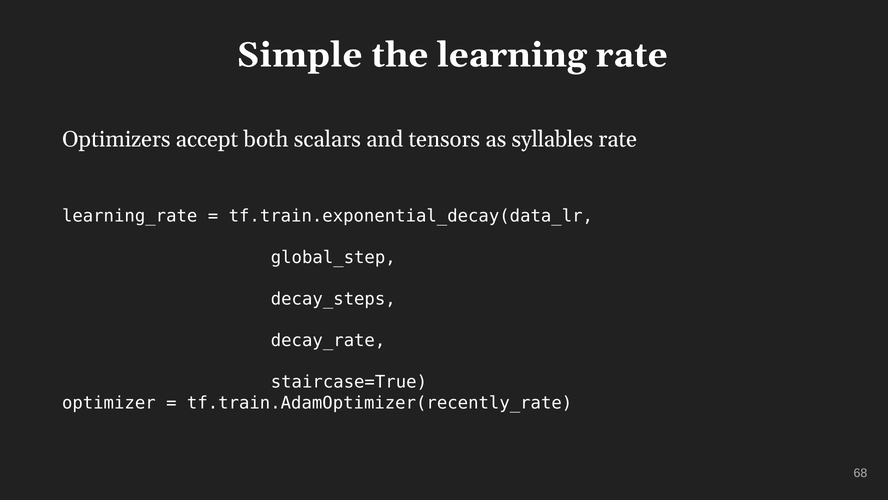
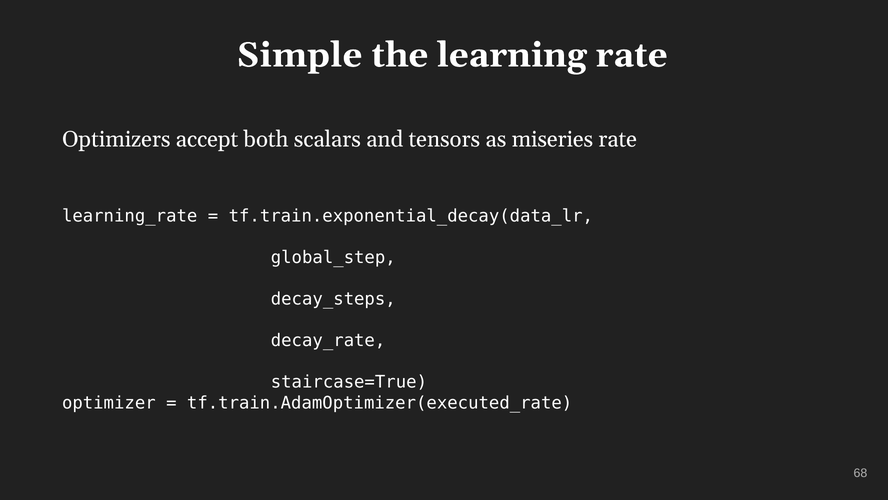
syllables: syllables -> miseries
tf.train.AdamOptimizer(recently_rate: tf.train.AdamOptimizer(recently_rate -> tf.train.AdamOptimizer(executed_rate
